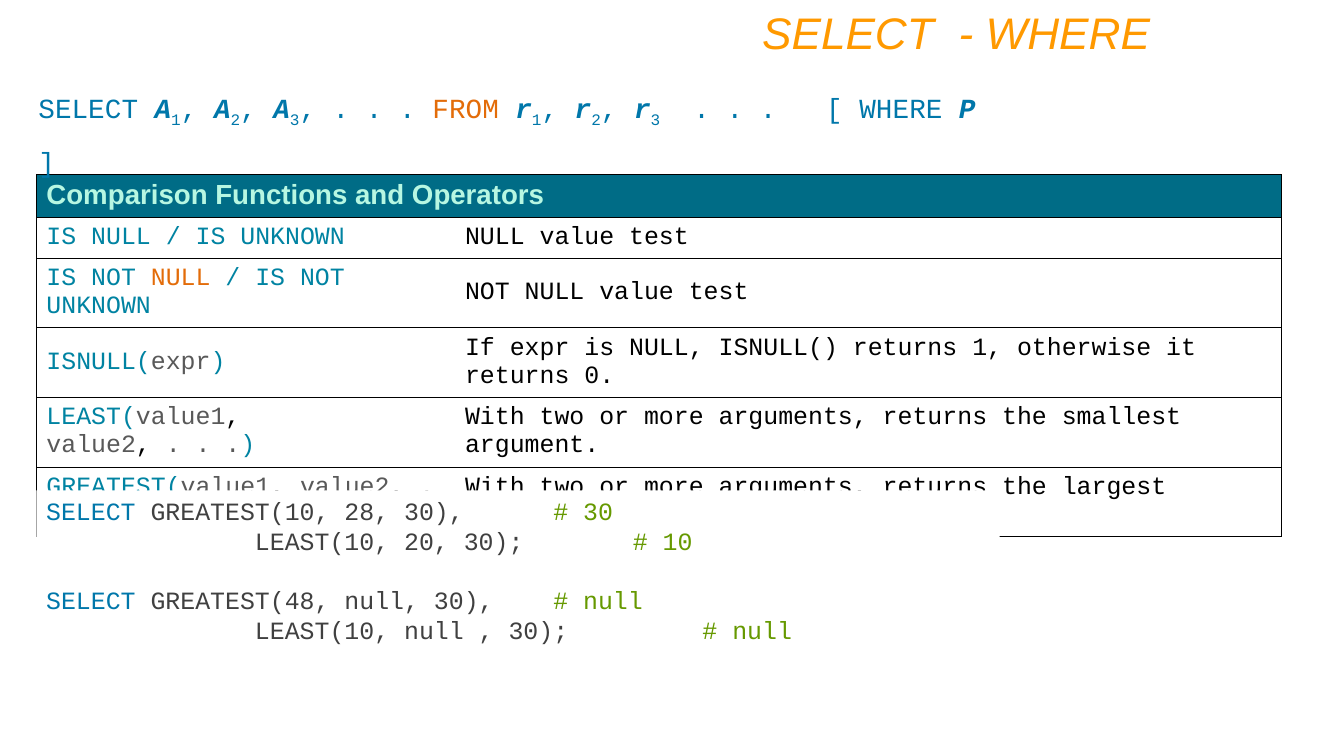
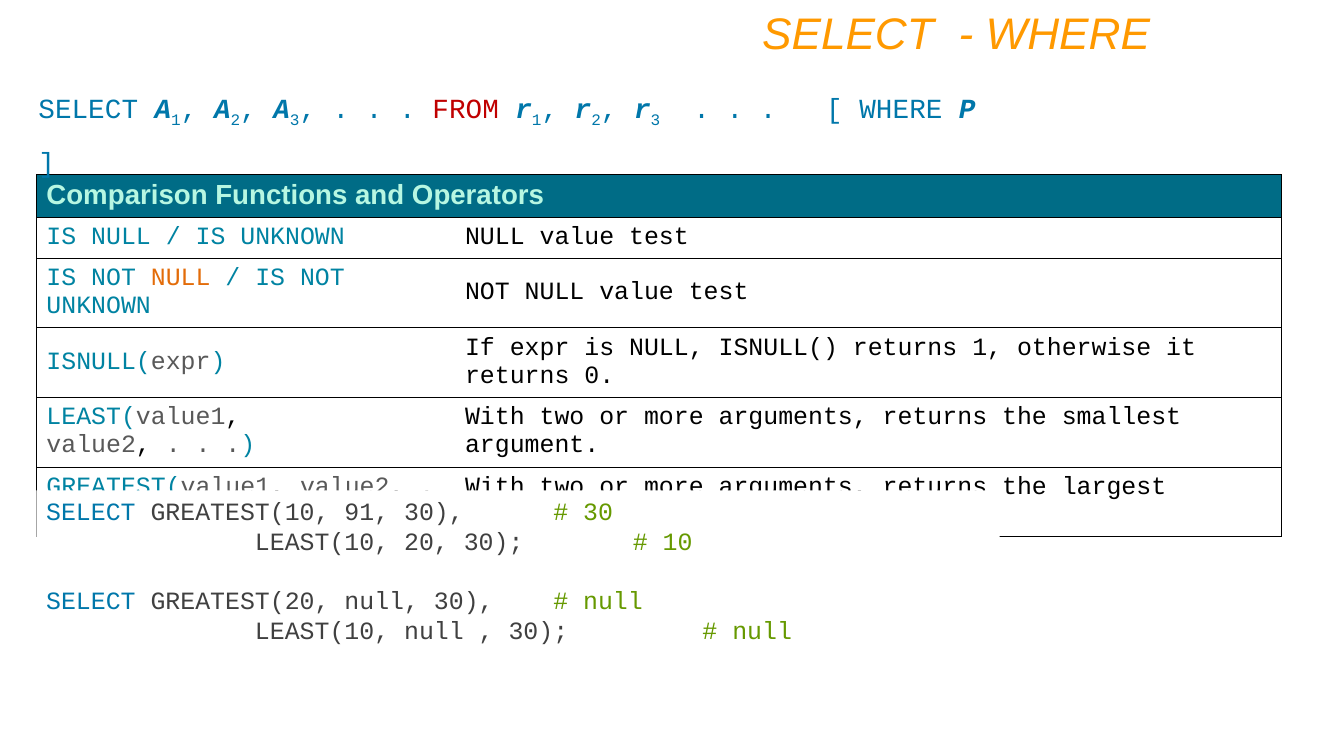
FROM colour: orange -> red
28: 28 -> 91
GREATEST(48: GREATEST(48 -> GREATEST(20
